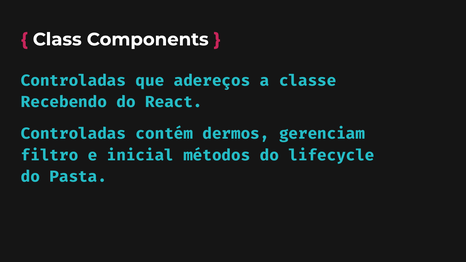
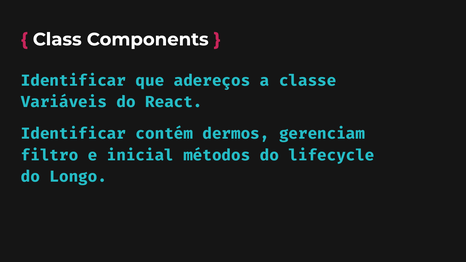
Controladas at (74, 81): Controladas -> Identificar
Recebendo: Recebendo -> Variáveis
Controladas at (74, 134): Controladas -> Identificar
Pasta: Pasta -> Longo
